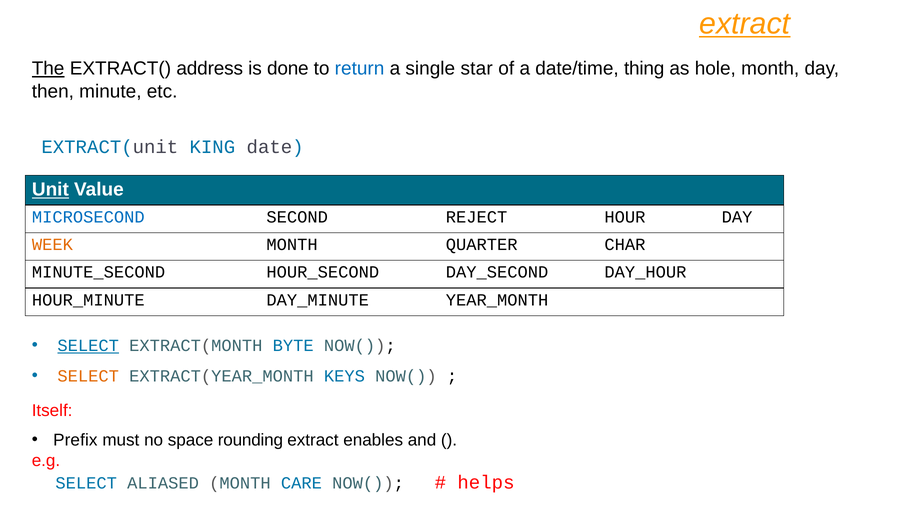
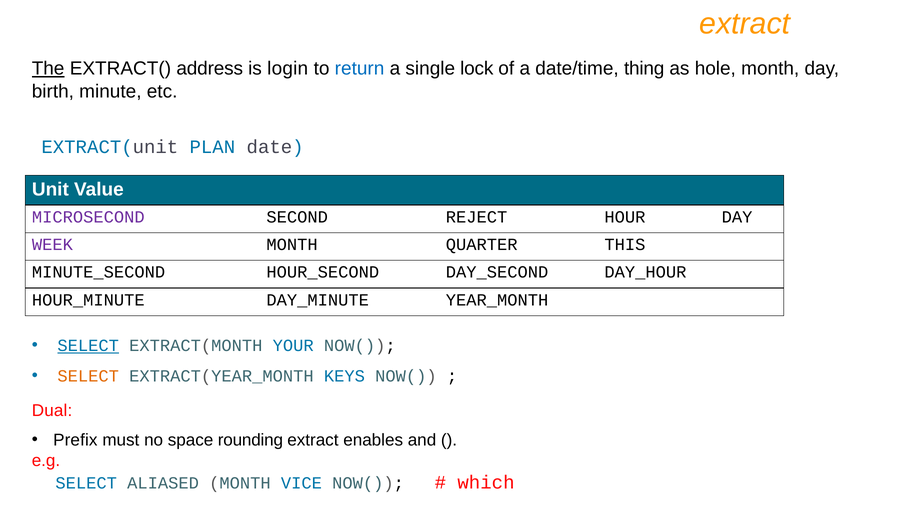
extract at (745, 24) underline: present -> none
done: done -> login
star: star -> lock
then: then -> birth
KING: KING -> PLAN
Unit underline: present -> none
MICROSECOND colour: blue -> purple
WEEK colour: orange -> purple
CHAR: CHAR -> THIS
BYTE: BYTE -> YOUR
Itself: Itself -> Dual
CARE: CARE -> VICE
helps: helps -> which
